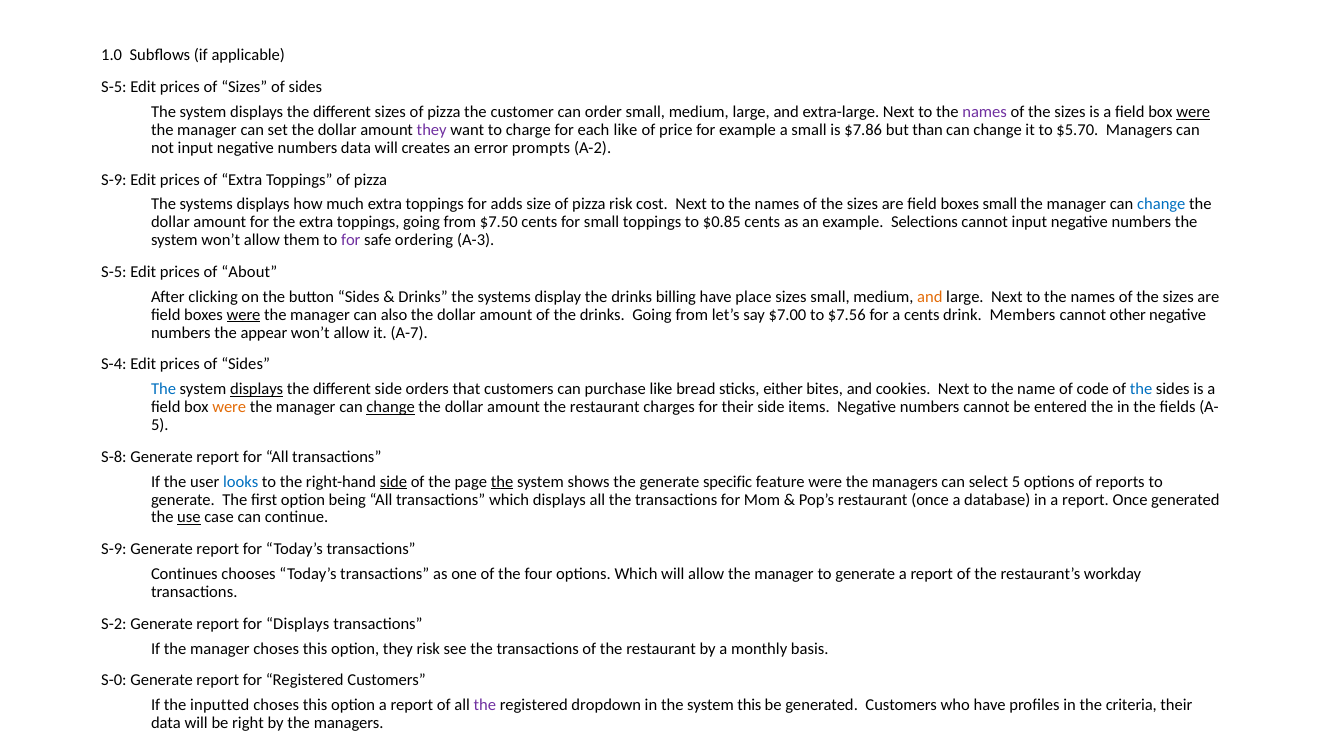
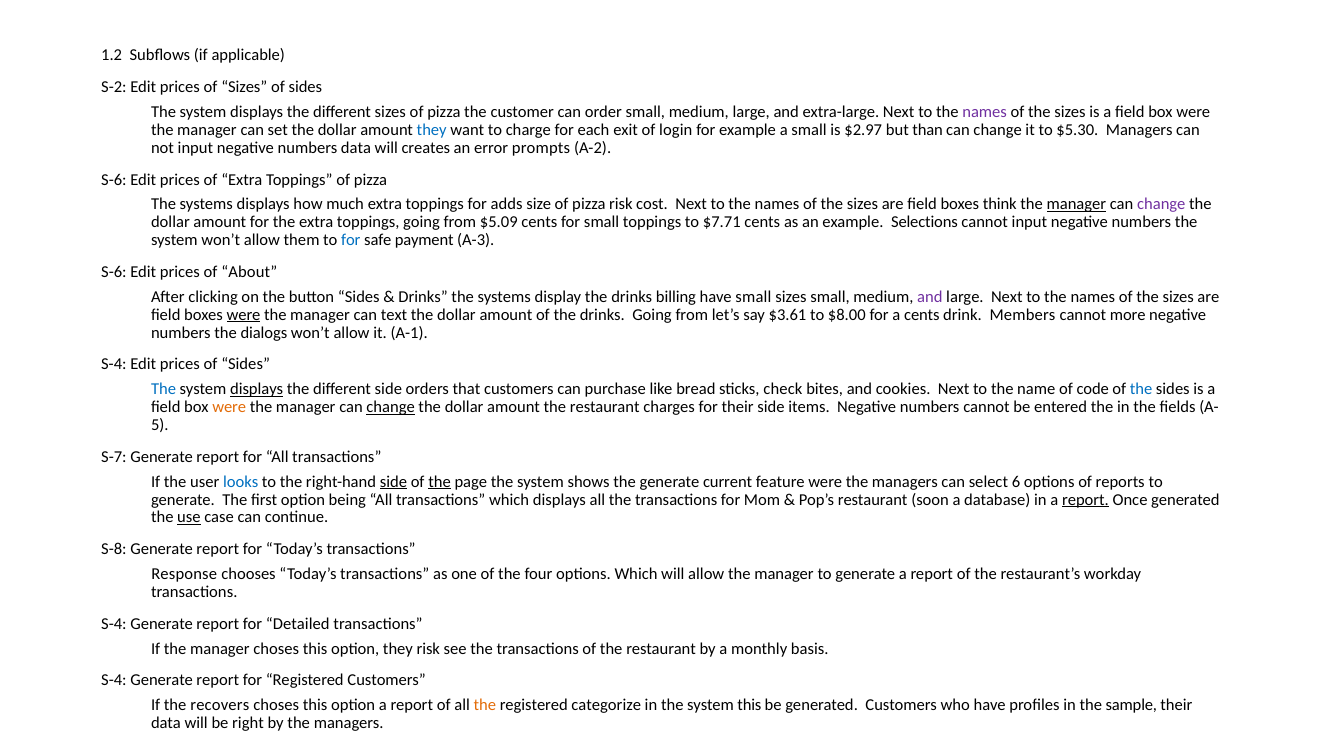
1.0: 1.0 -> 1.2
S-5 at (114, 87): S-5 -> S-2
were at (1193, 112) underline: present -> none
they at (432, 130) colour: purple -> blue
each like: like -> exit
price: price -> login
$7.86: $7.86 -> $2.97
$5.70: $5.70 -> $5.30
S-9 at (114, 180): S-9 -> S-6
boxes small: small -> think
manager at (1076, 204) underline: none -> present
change at (1161, 204) colour: blue -> purple
$7.50: $7.50 -> $5.09
$0.85: $0.85 -> $7.71
for at (351, 240) colour: purple -> blue
ordering: ordering -> payment
S-5 at (114, 272): S-5 -> S-6
have place: place -> small
and at (930, 297) colour: orange -> purple
also: also -> text
$7.00: $7.00 -> $3.61
$7.56: $7.56 -> $8.00
other: other -> more
appear: appear -> dialogs
A-7: A-7 -> A-1
either: either -> check
S-8: S-8 -> S-7
the at (440, 482) underline: none -> present
the at (502, 482) underline: present -> none
specific: specific -> current
select 5: 5 -> 6
restaurant once: once -> soon
report at (1085, 500) underline: none -> present
S-9 at (114, 549): S-9 -> S-8
Continues: Continues -> Response
S-2 at (114, 624): S-2 -> S-4
for Displays: Displays -> Detailed
S-0 at (114, 680): S-0 -> S-4
inputted: inputted -> recovers
the at (485, 705) colour: purple -> orange
dropdown: dropdown -> categorize
criteria: criteria -> sample
